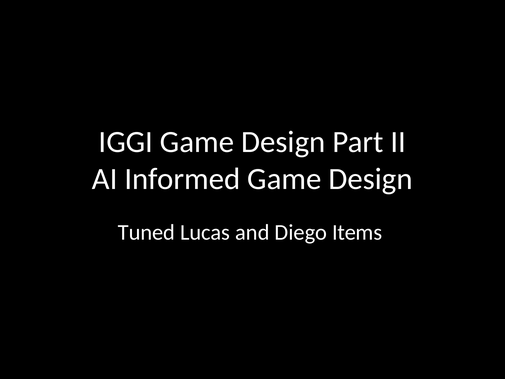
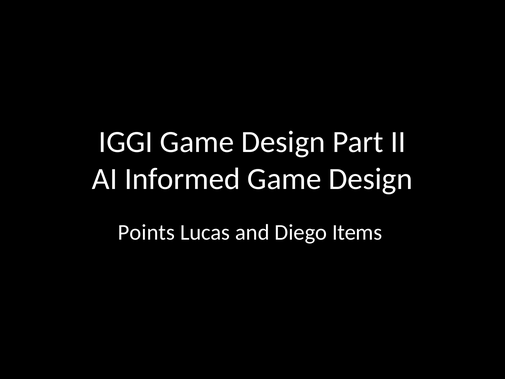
Tuned: Tuned -> Points
